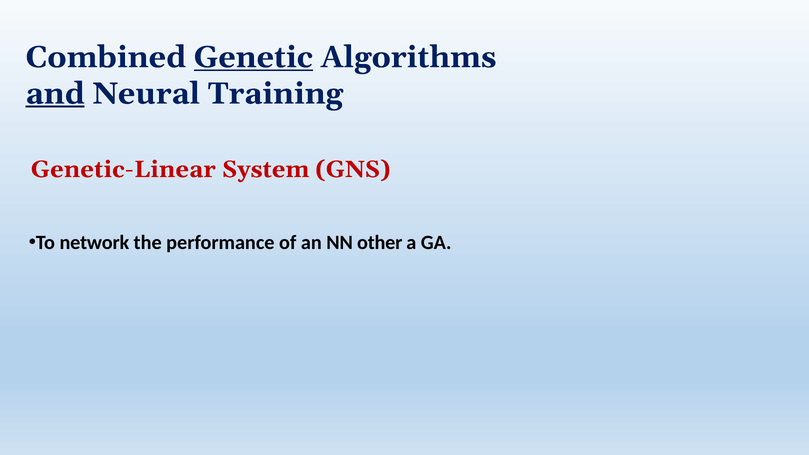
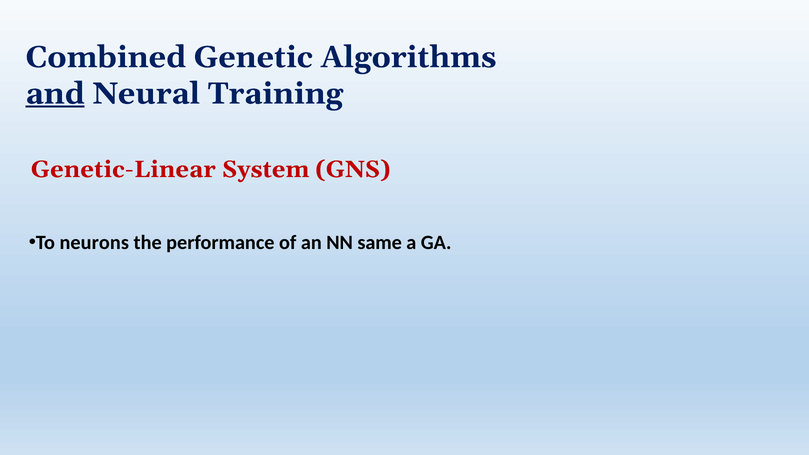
Genetic underline: present -> none
network: network -> neurons
other: other -> same
